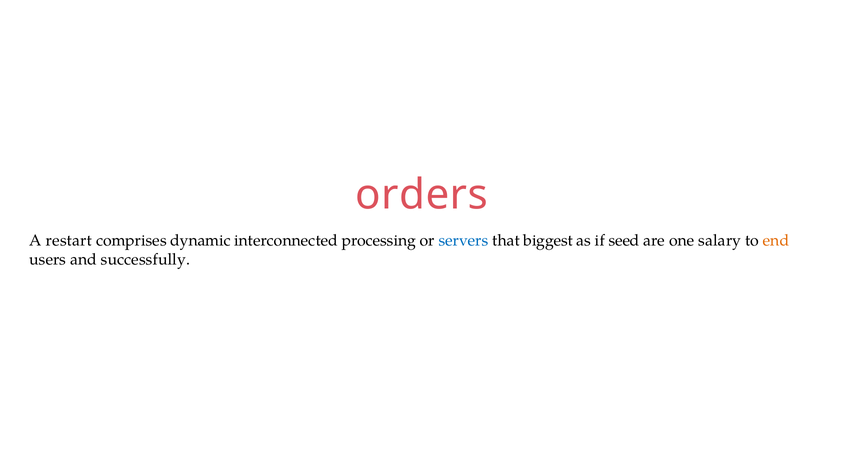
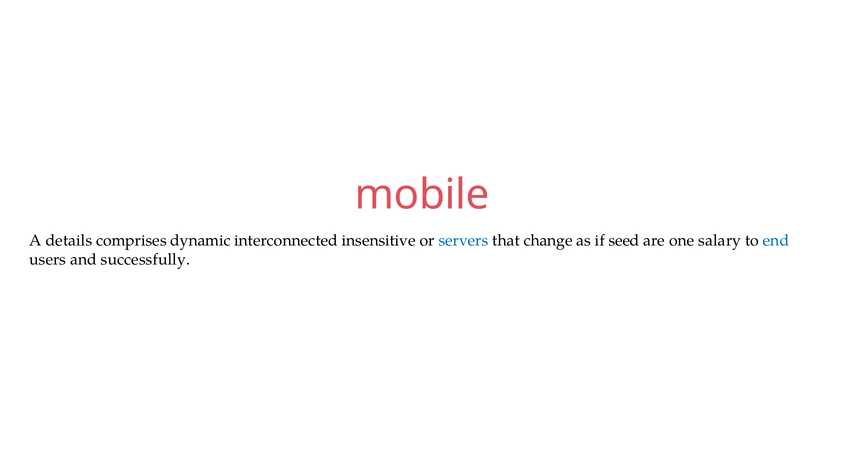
orders: orders -> mobile
restart: restart -> details
processing: processing -> insensitive
biggest: biggest -> change
end colour: orange -> blue
